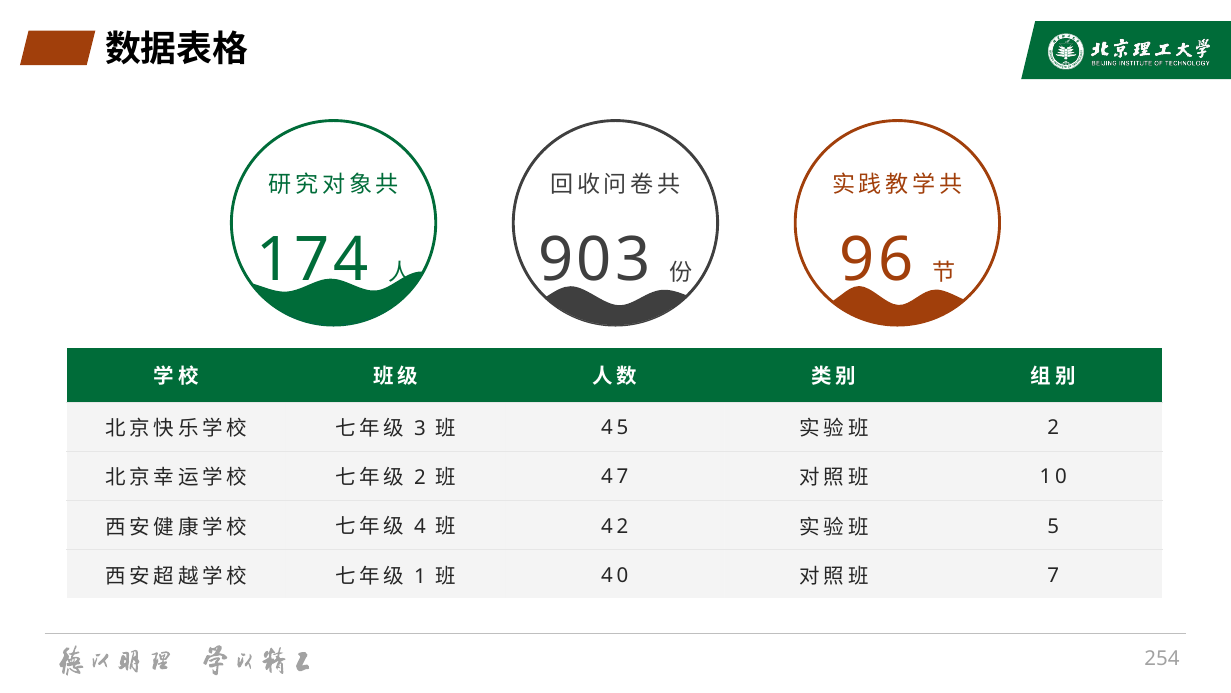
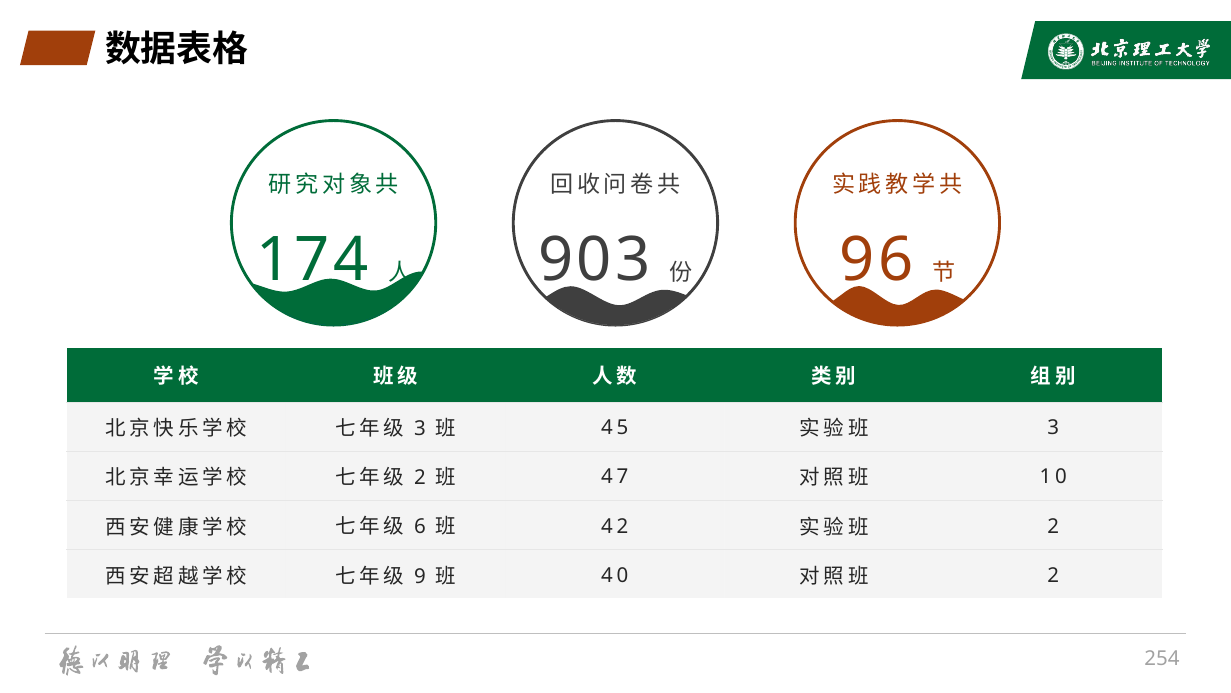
2 at (1053, 428): 2 -> 3
4: 4 -> 6
5 at (1053, 526): 5 -> 2
1: 1 -> 9
7 at (1053, 575): 7 -> 2
